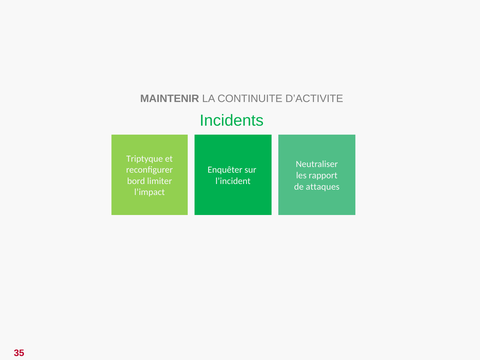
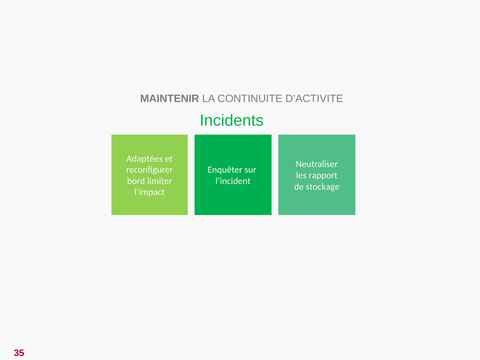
Triptyque: Triptyque -> Adaptées
attaques: attaques -> stockage
